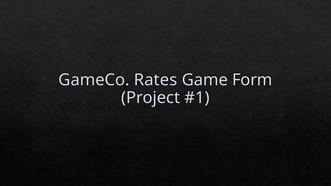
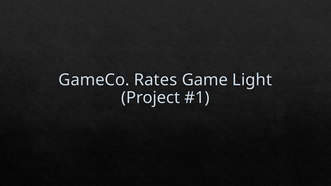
Form: Form -> Light
